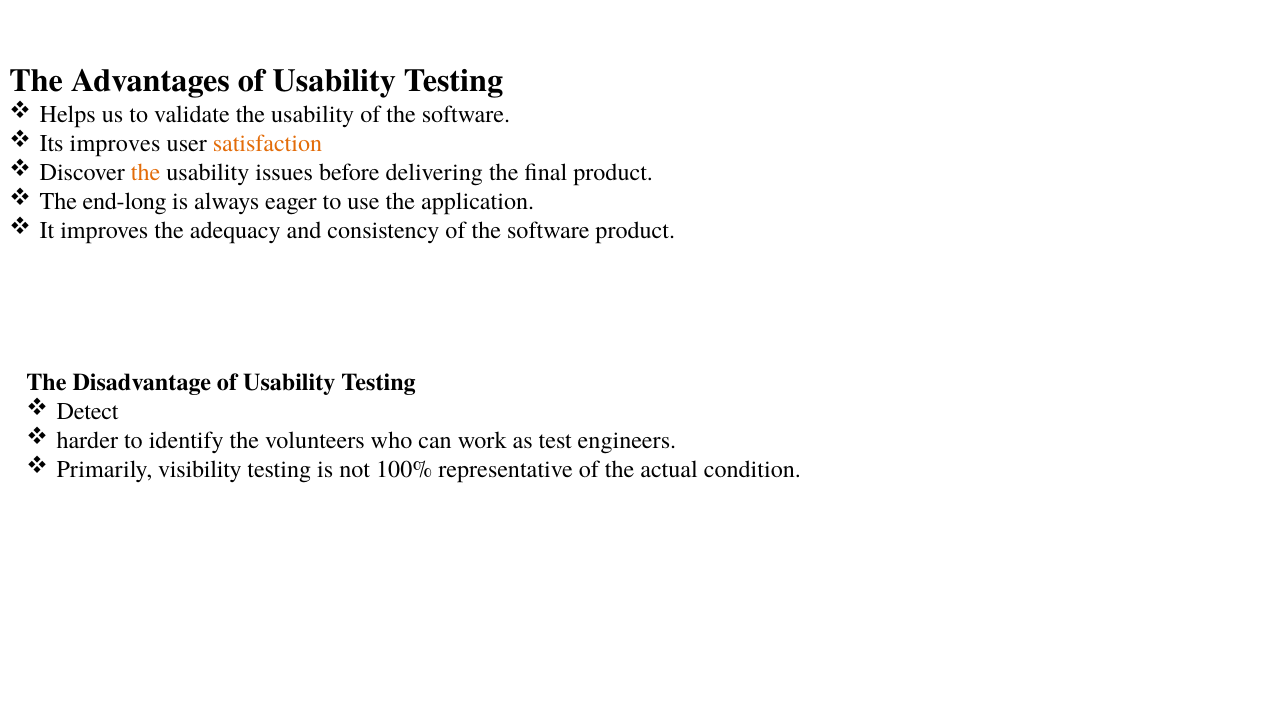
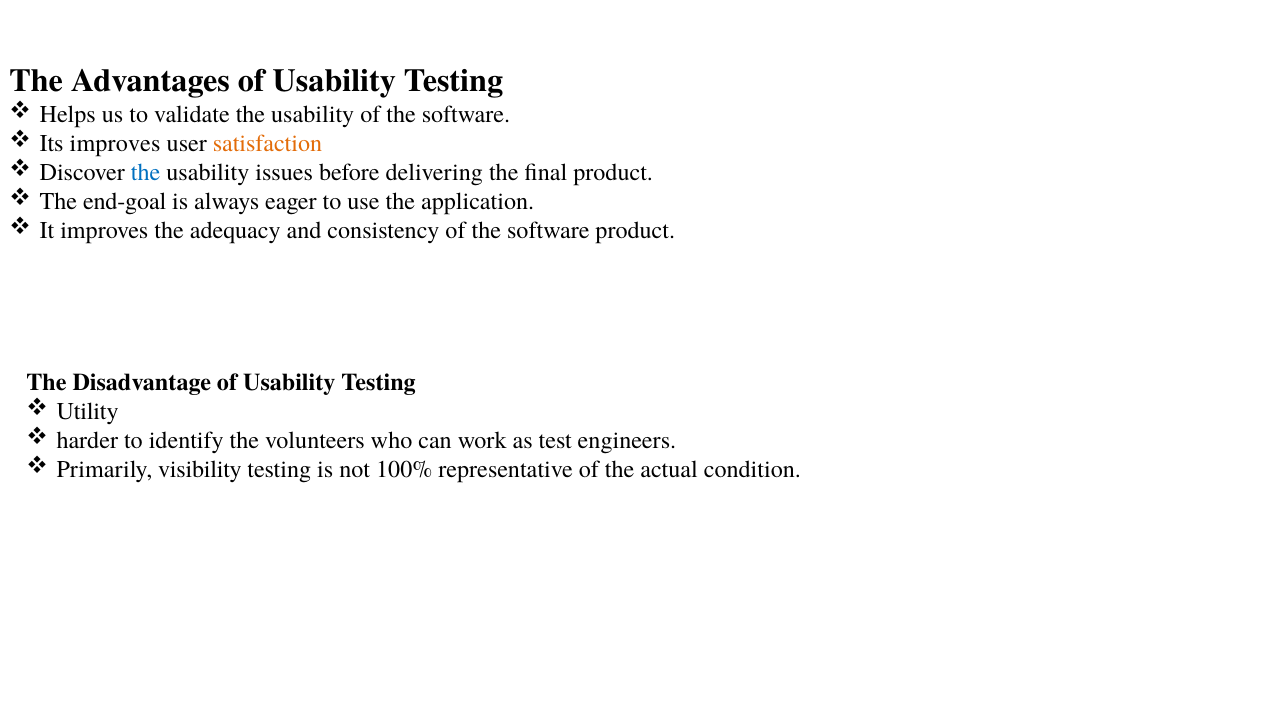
the at (146, 172) colour: orange -> blue
end-long: end-long -> end-goal
Detect: Detect -> Utility
